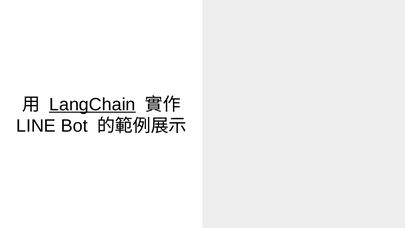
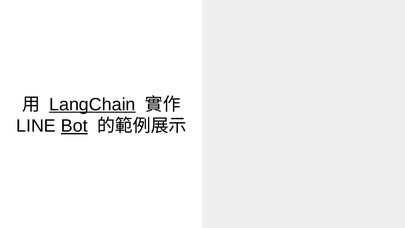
Bot underline: none -> present
